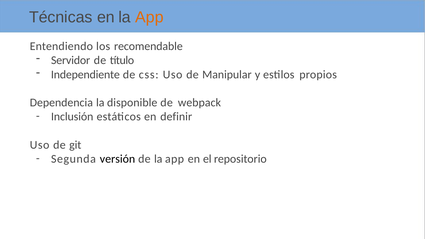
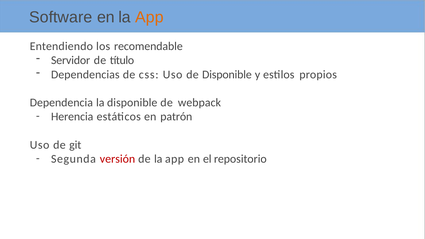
Técnicas: Técnicas -> Software
Independiente: Independiente -> Dependencias
de Manipular: Manipular -> Disponible
Inclusión: Inclusión -> Herencia
definir: definir -> patrón
versión colour: black -> red
